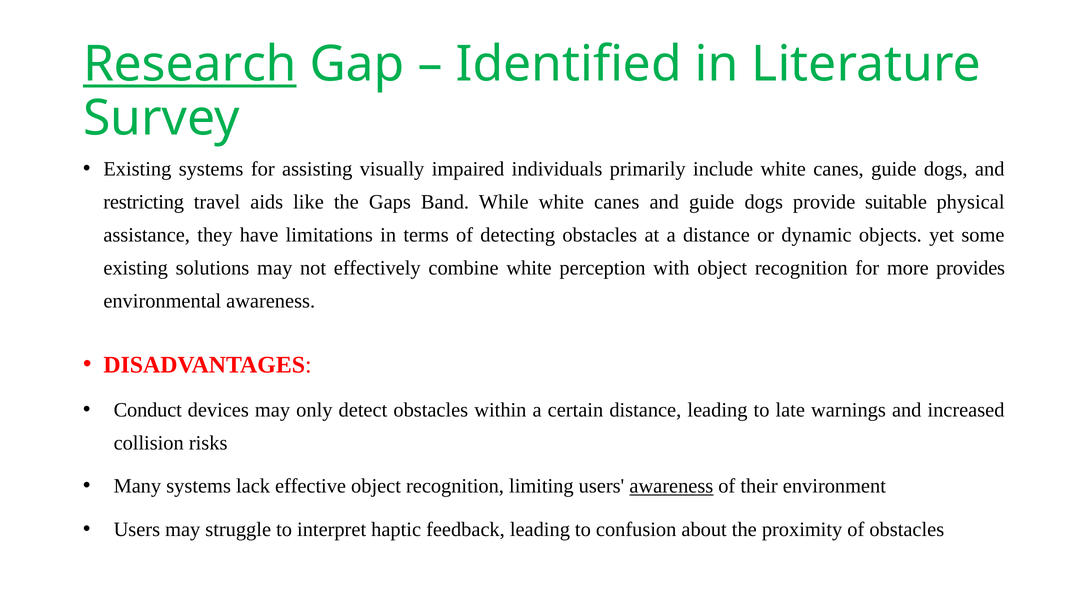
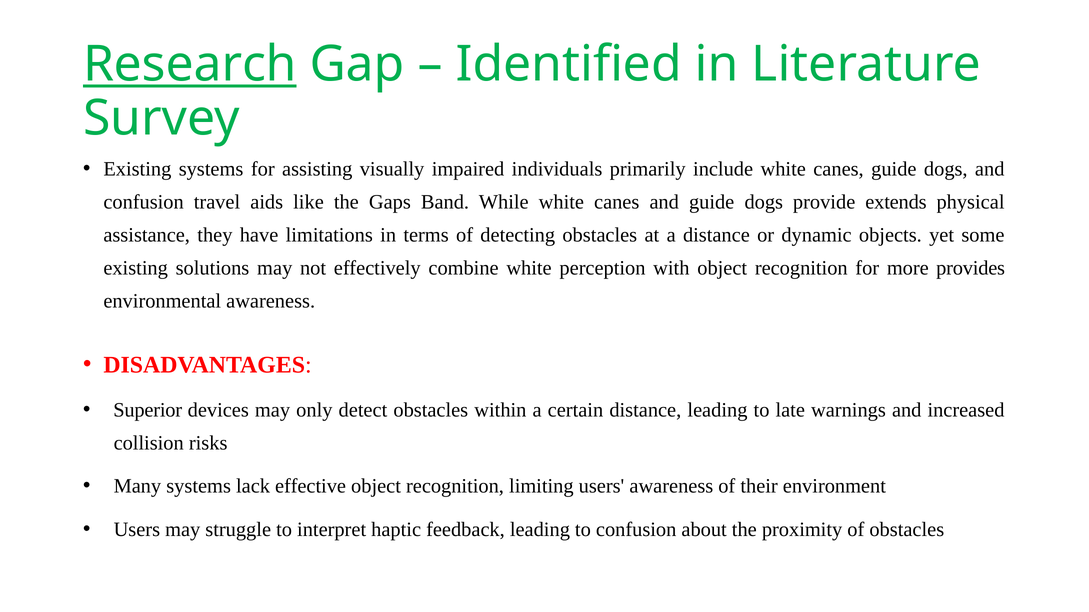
restricting at (144, 202): restricting -> confusion
suitable: suitable -> extends
Conduct: Conduct -> Superior
awareness at (671, 487) underline: present -> none
